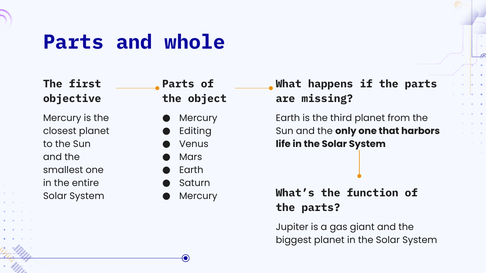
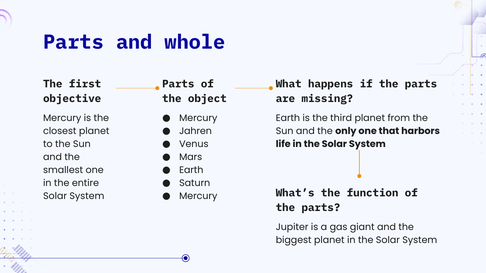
Editing: Editing -> Jahren
